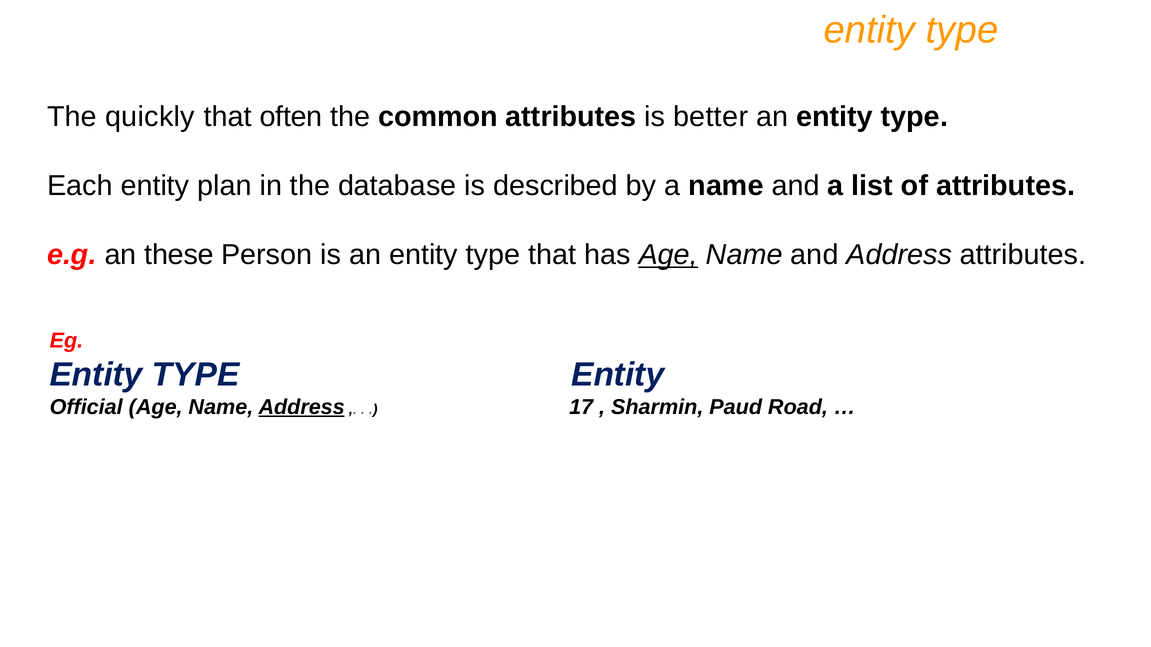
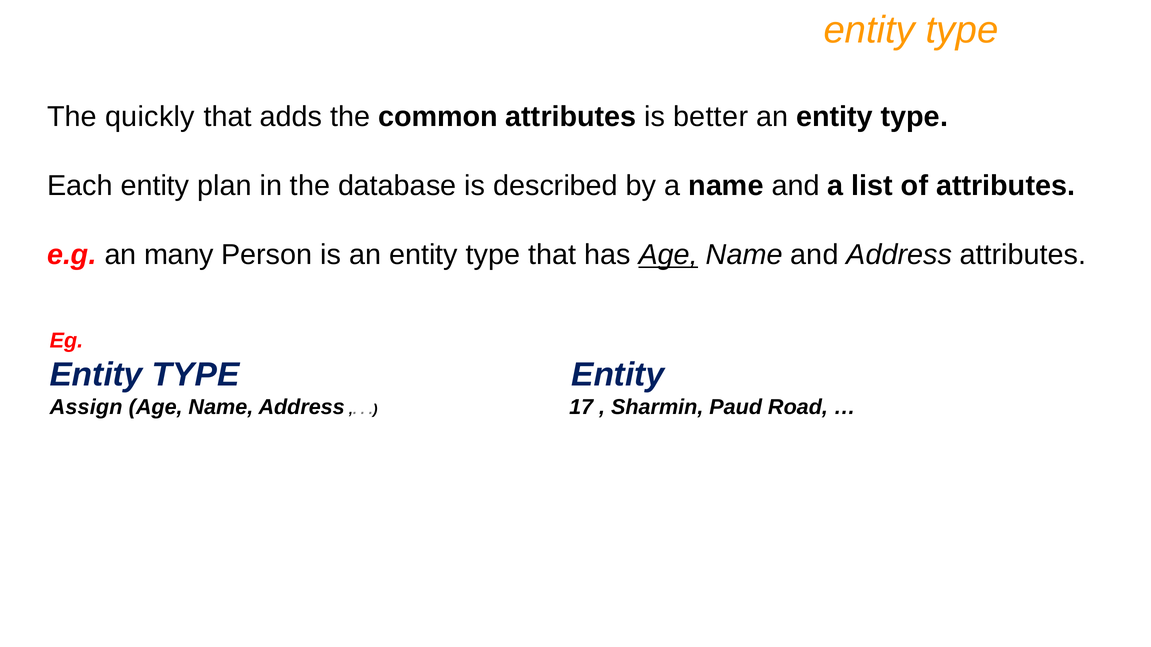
often: often -> adds
these: these -> many
Official: Official -> Assign
Address at (302, 407) underline: present -> none
